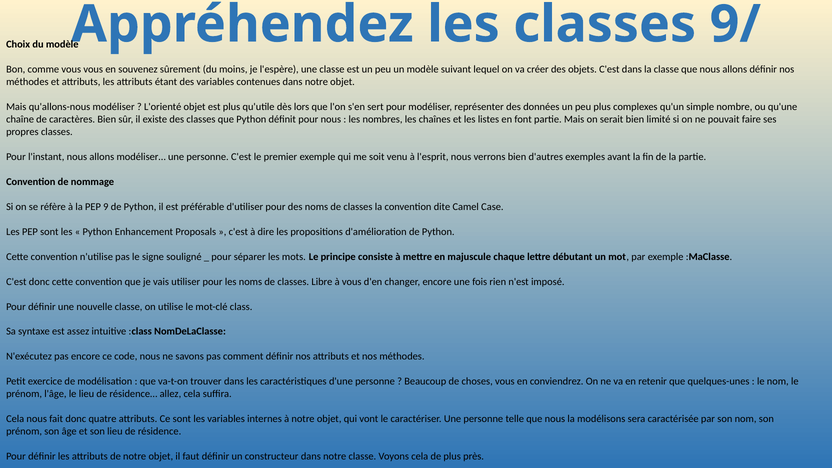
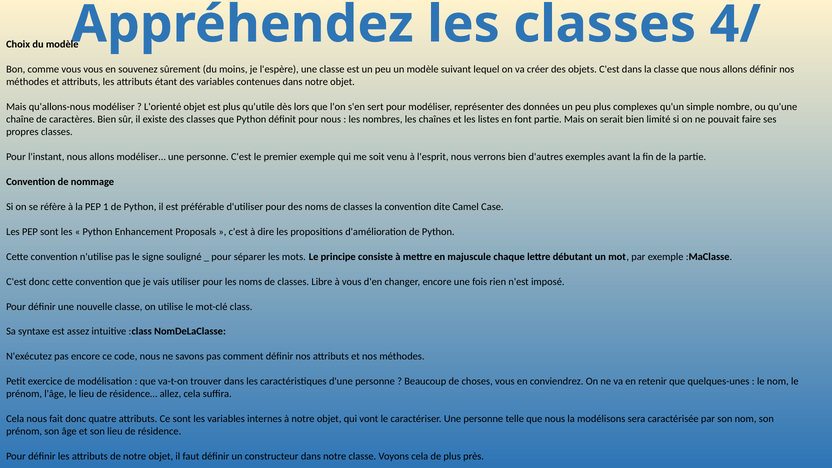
9/: 9/ -> 4/
9: 9 -> 1
